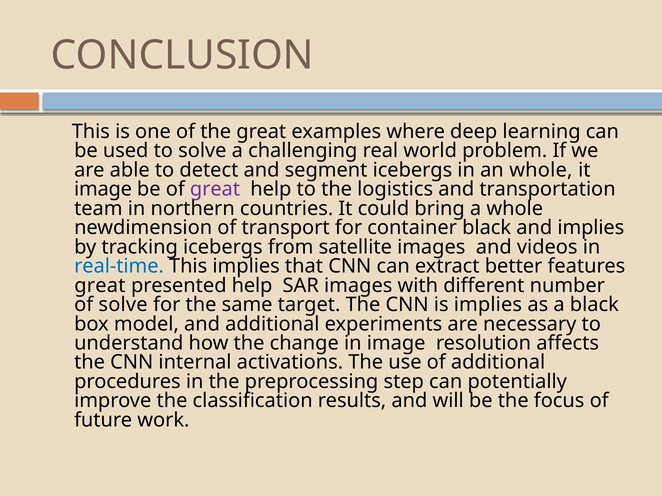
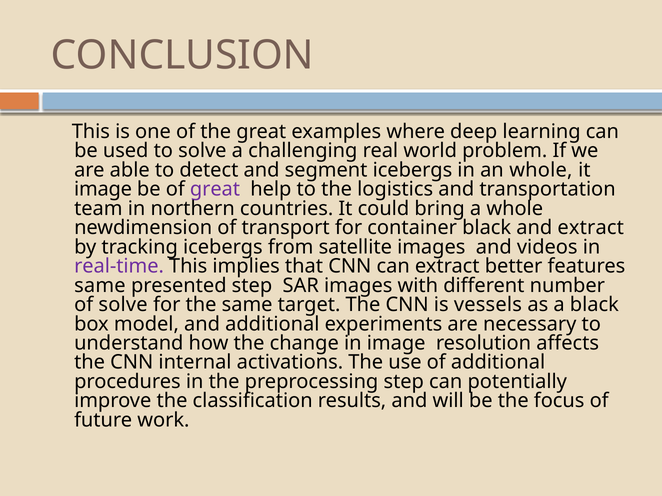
and implies: implies -> extract
real-time colour: blue -> purple
great at (100, 286): great -> same
presented help: help -> step
is implies: implies -> vessels
